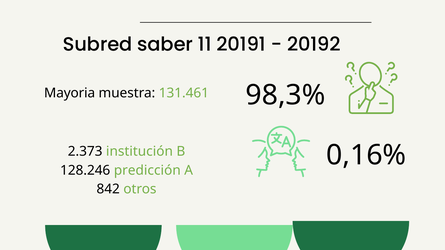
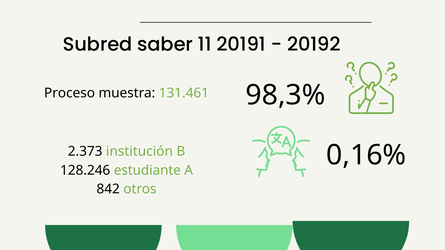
Mayoria: Mayoria -> Proceso
predicción: predicción -> estudiante
